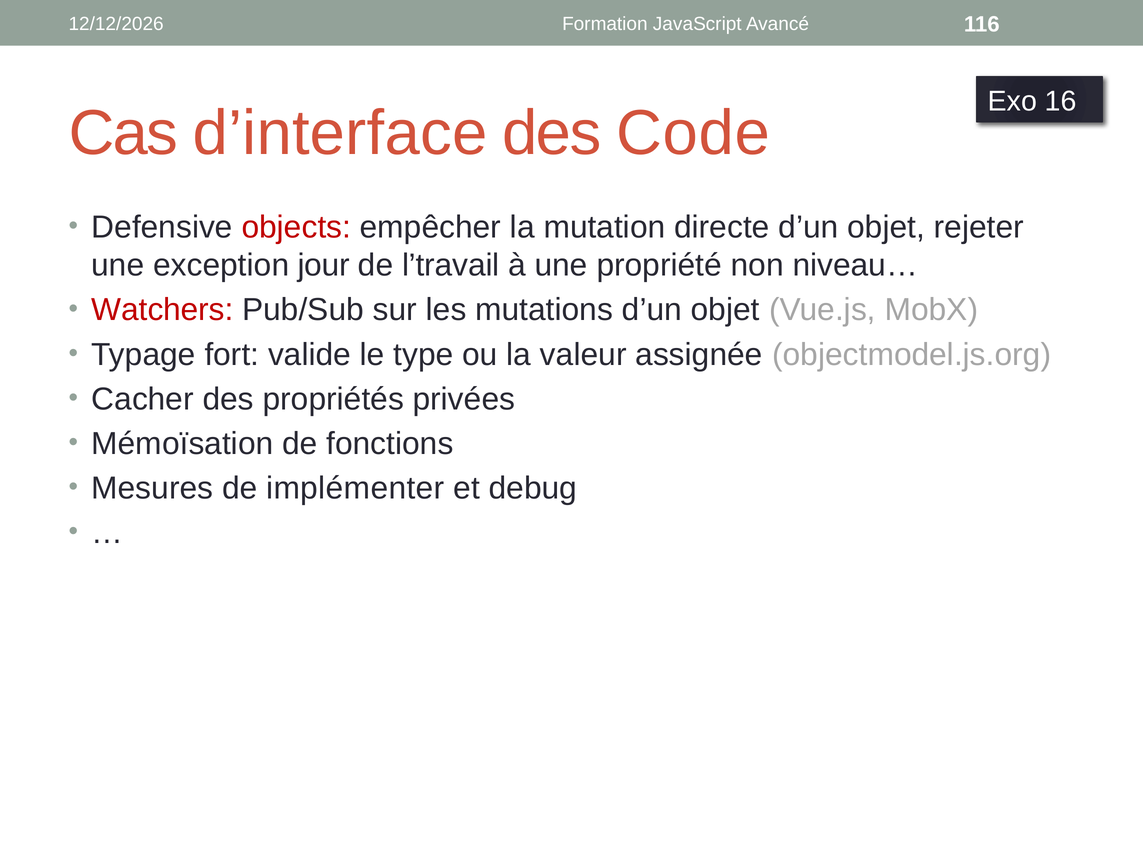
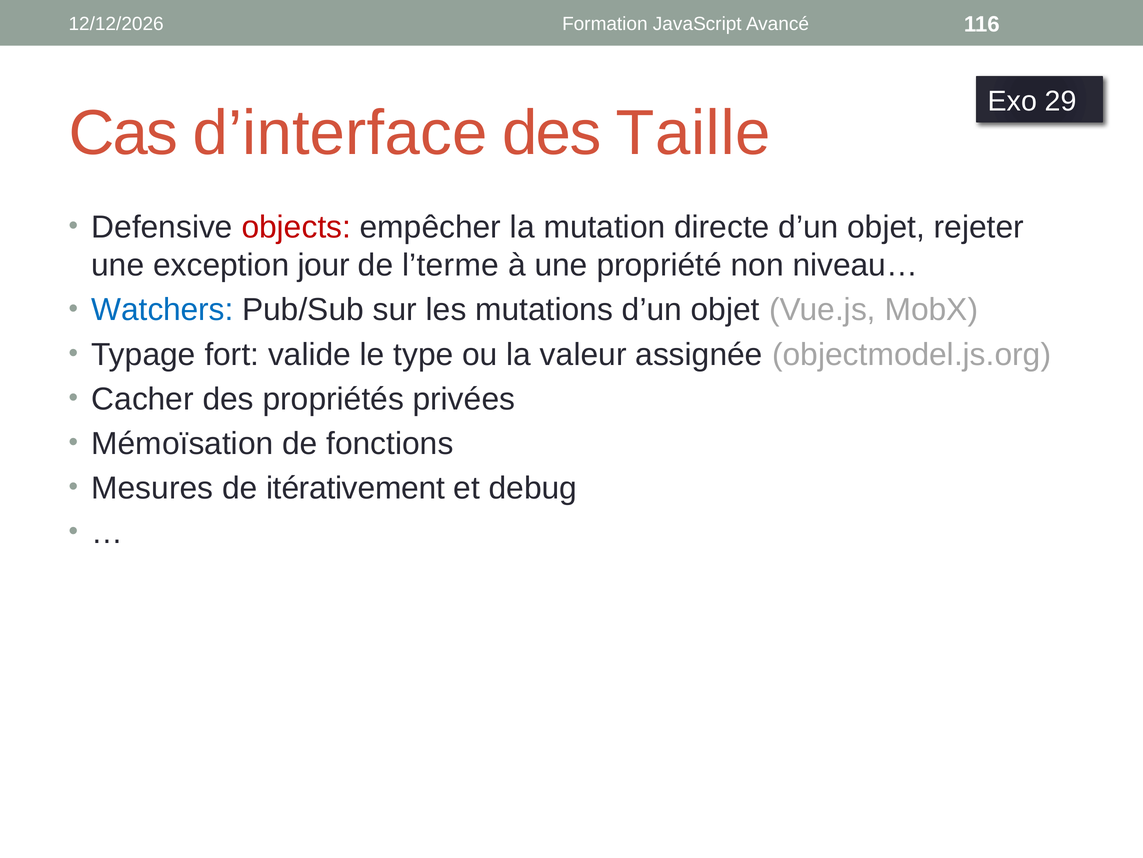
16: 16 -> 29
Code: Code -> Taille
l’travail: l’travail -> l’terme
Watchers colour: red -> blue
implémenter: implémenter -> itérativement
